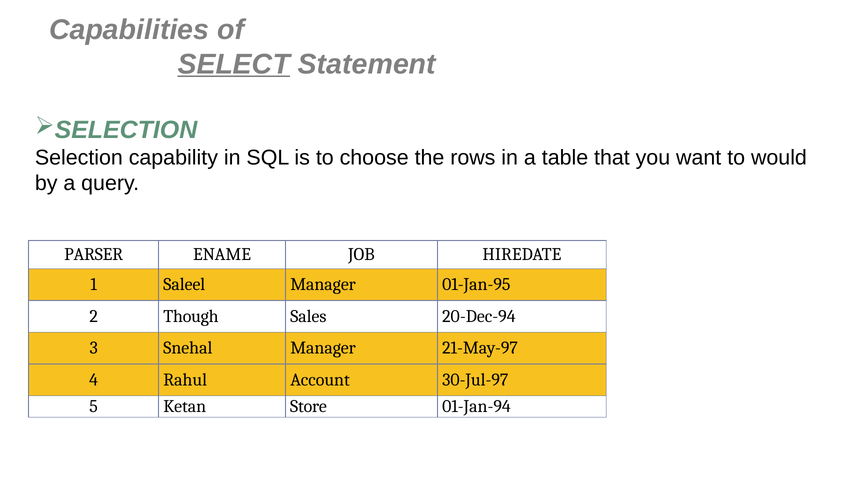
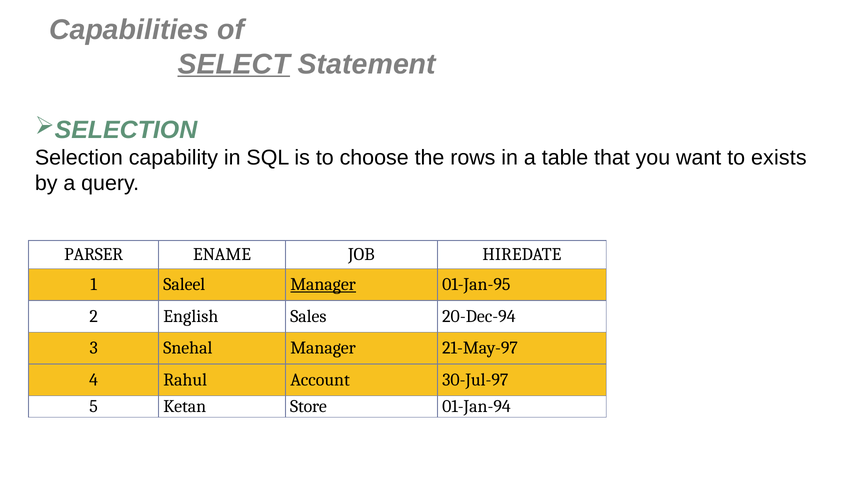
would: would -> exists
Manager at (323, 285) underline: none -> present
Though: Though -> English
